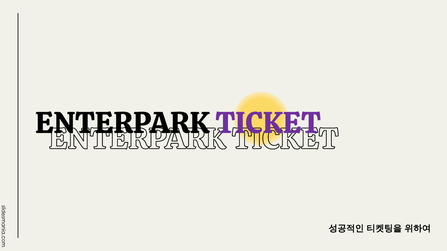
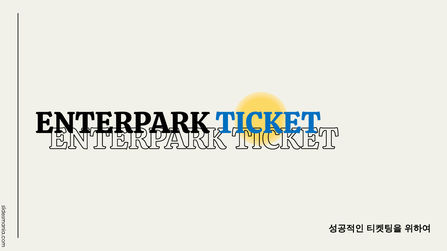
TICKET colour: purple -> blue
